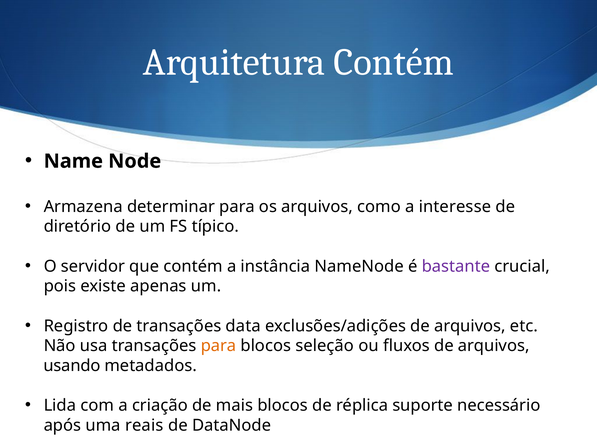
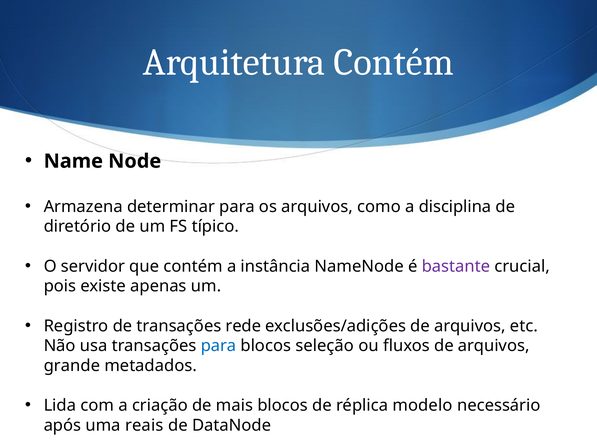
interesse: interesse -> disciplina
data: data -> rede
para at (219, 346) colour: orange -> blue
usando: usando -> grande
suporte: suporte -> modelo
